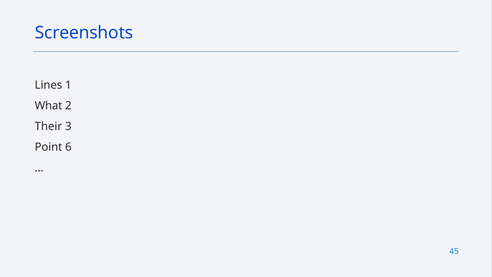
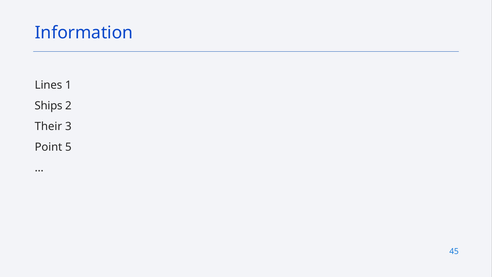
Screenshots: Screenshots -> Information
What: What -> Ships
6: 6 -> 5
